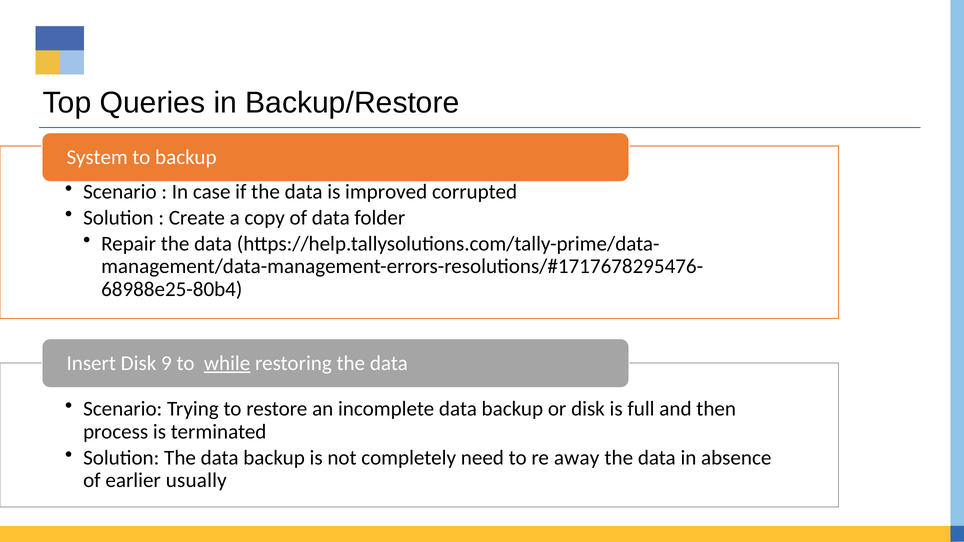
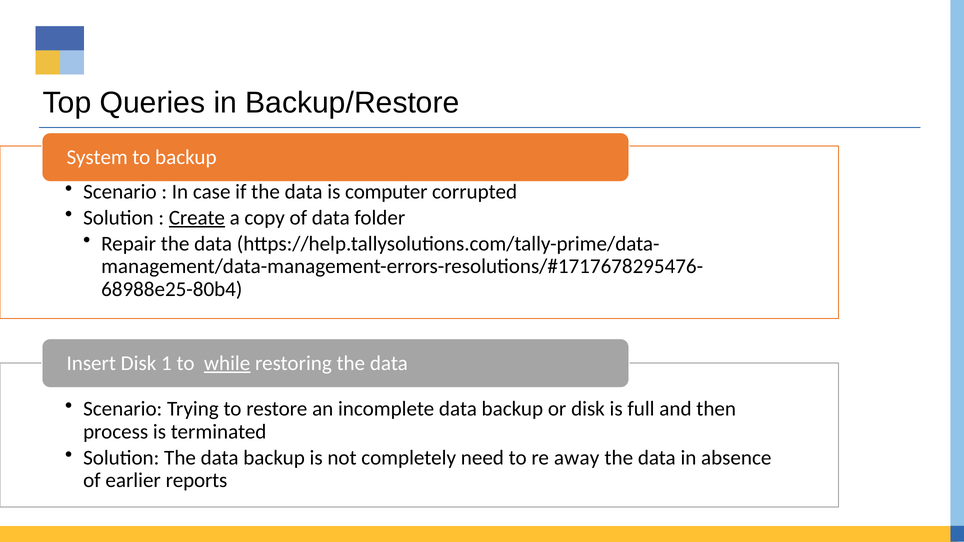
improved: improved -> computer
Create underline: none -> present
9: 9 -> 1
usually: usually -> reports
